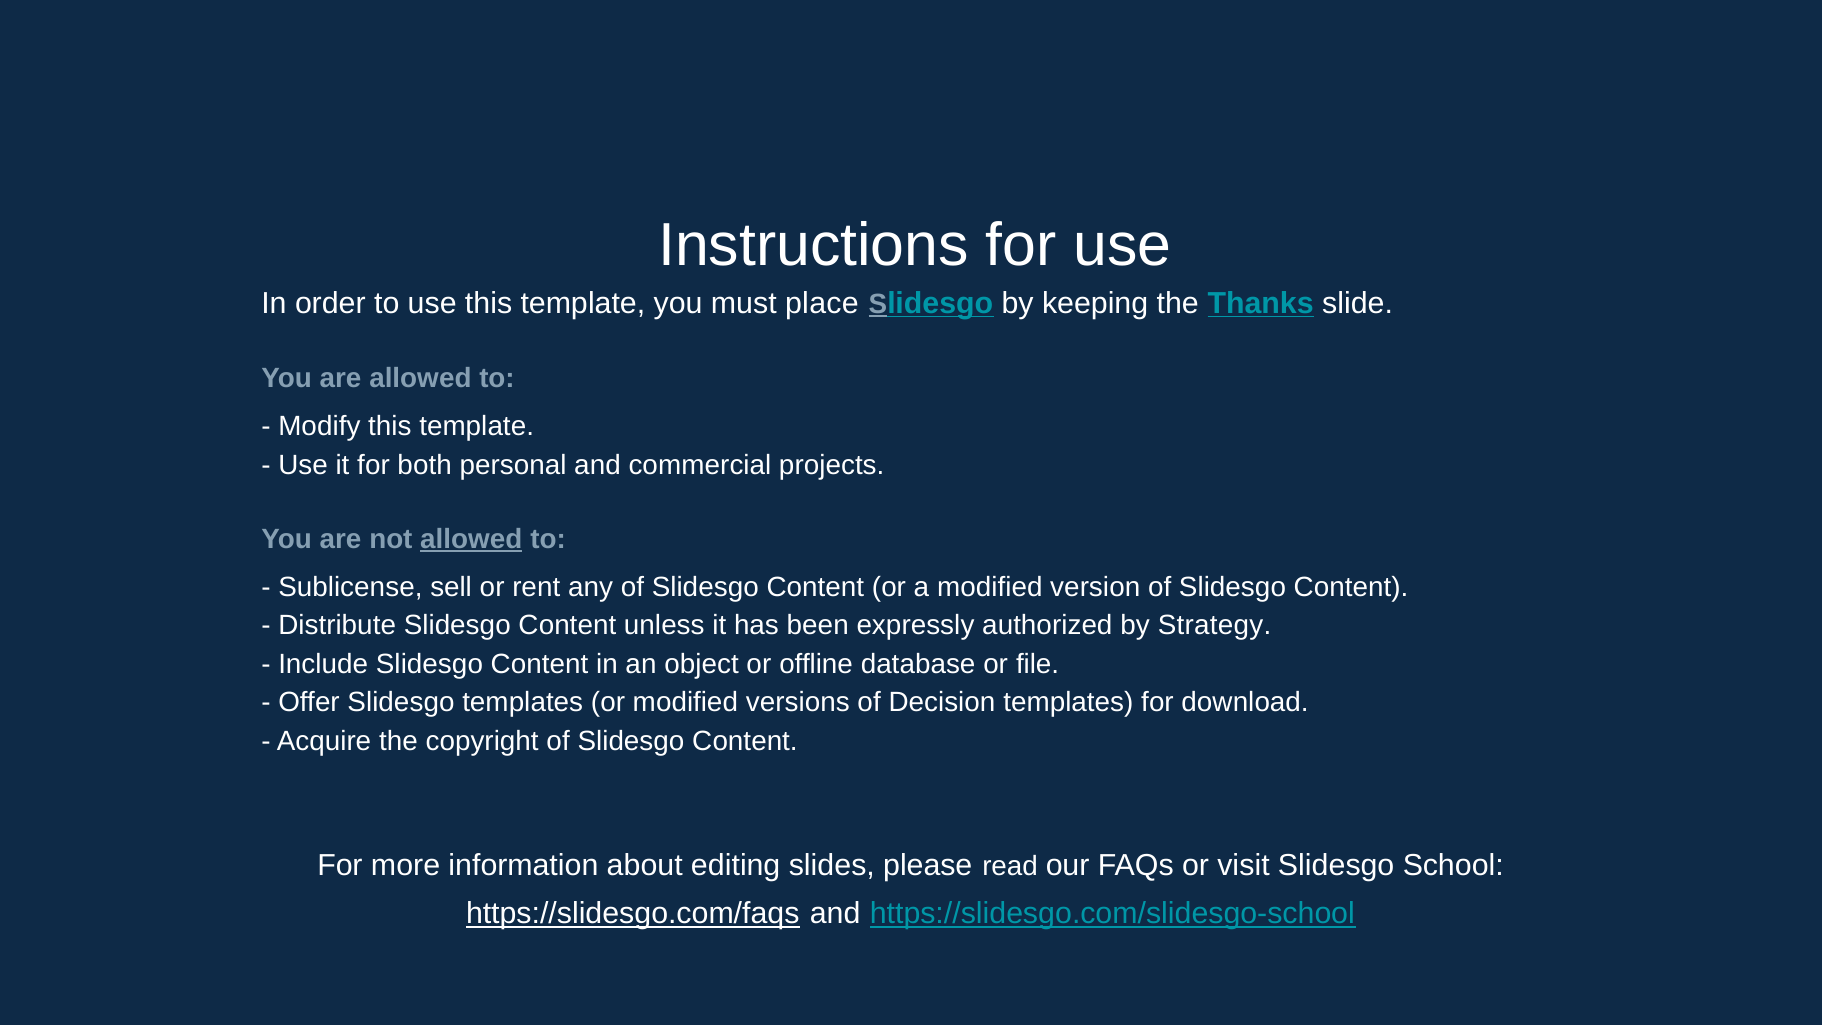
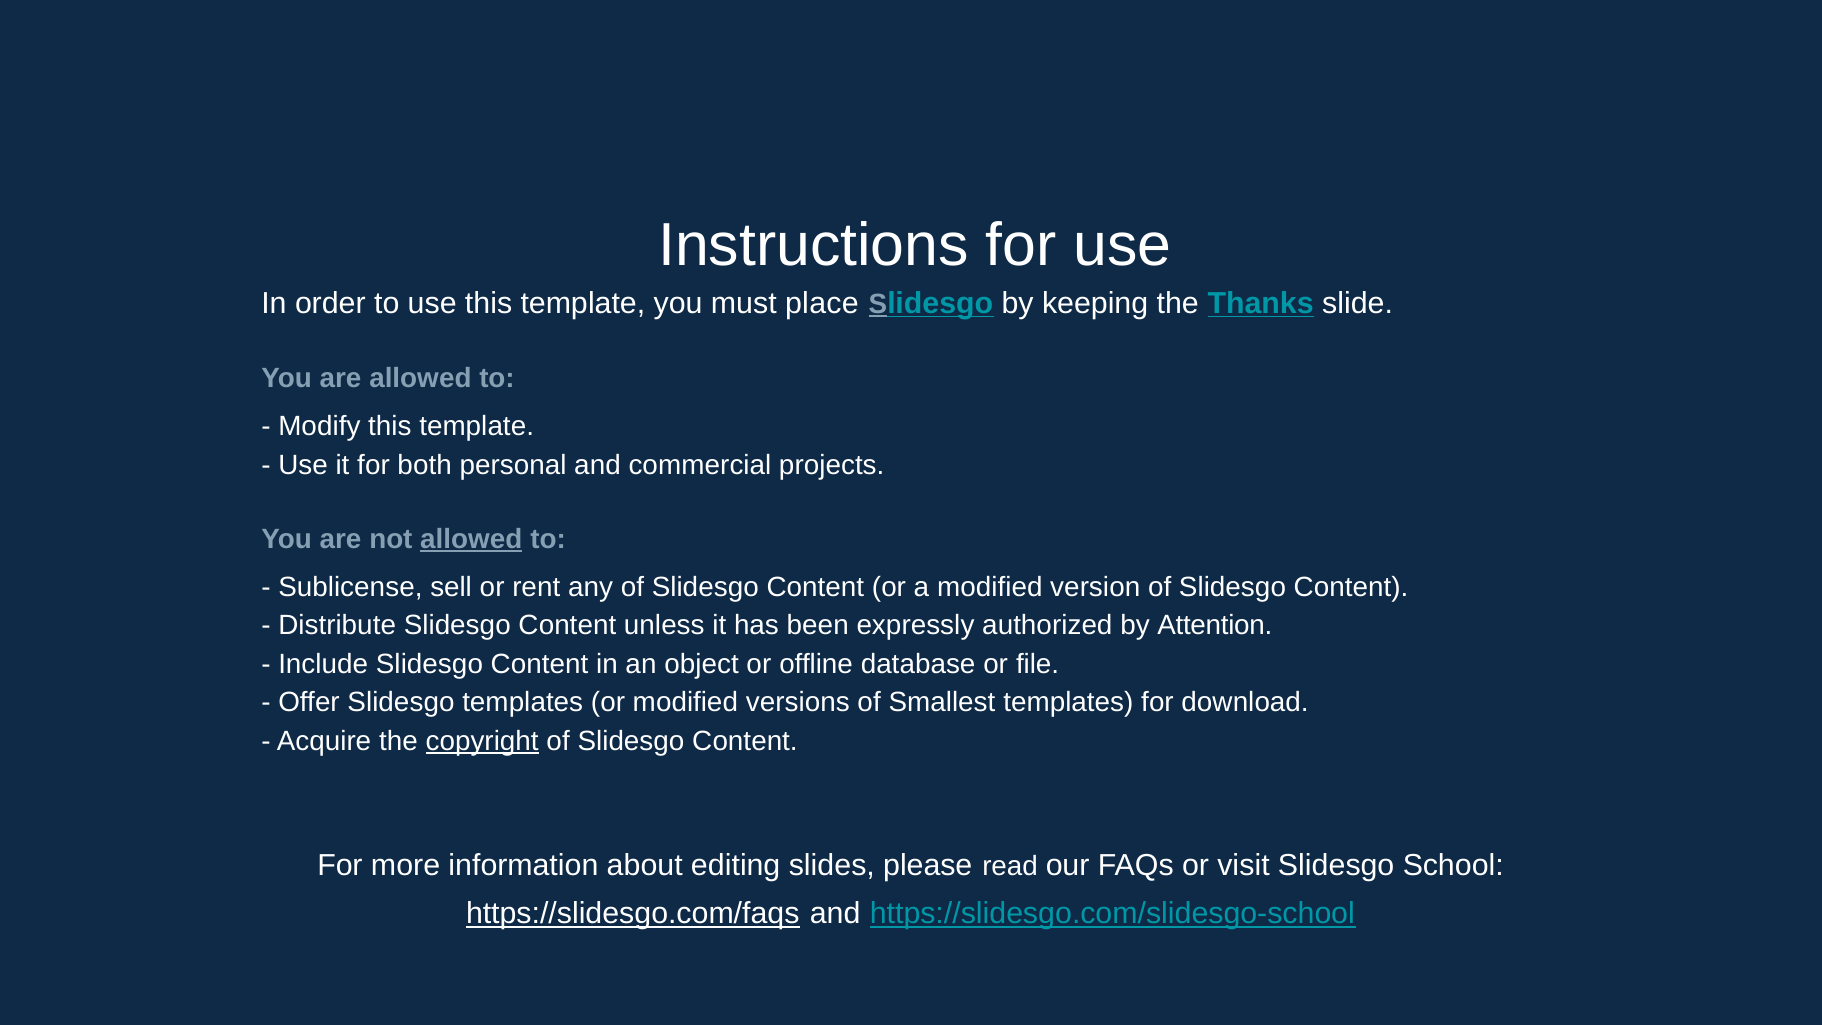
Strategy: Strategy -> Attention
Decision: Decision -> Smallest
copyright underline: none -> present
